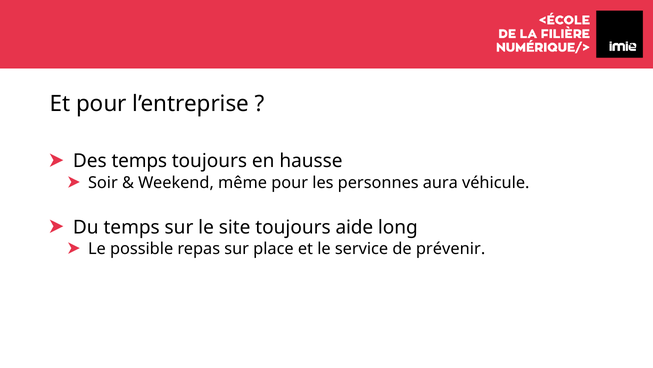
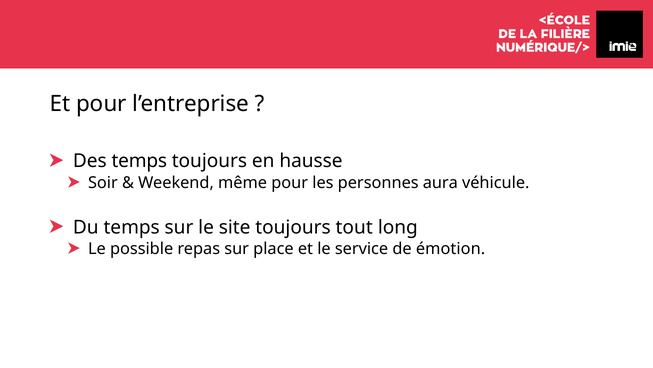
aide: aide -> tout
prévenir: prévenir -> émotion
